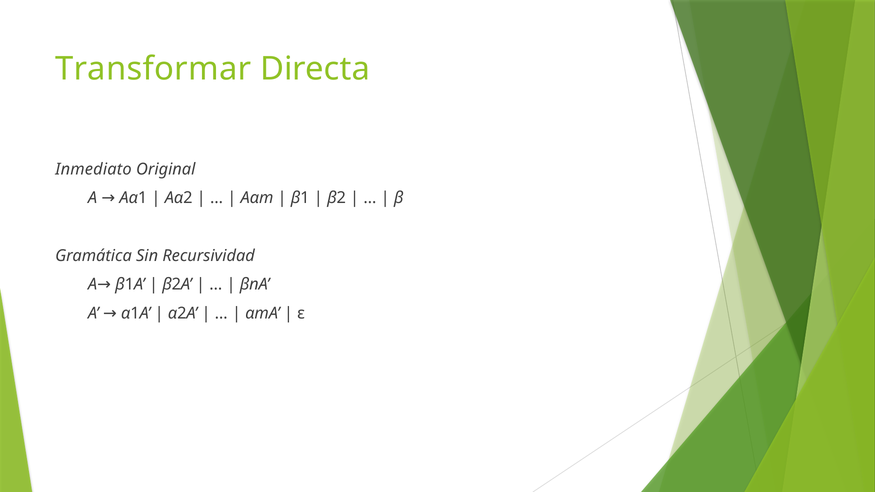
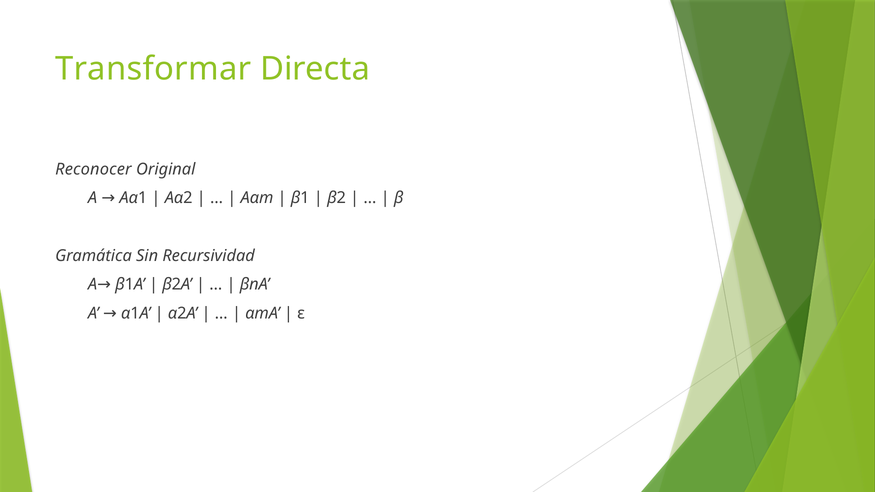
Inmediato: Inmediato -> Reconocer
